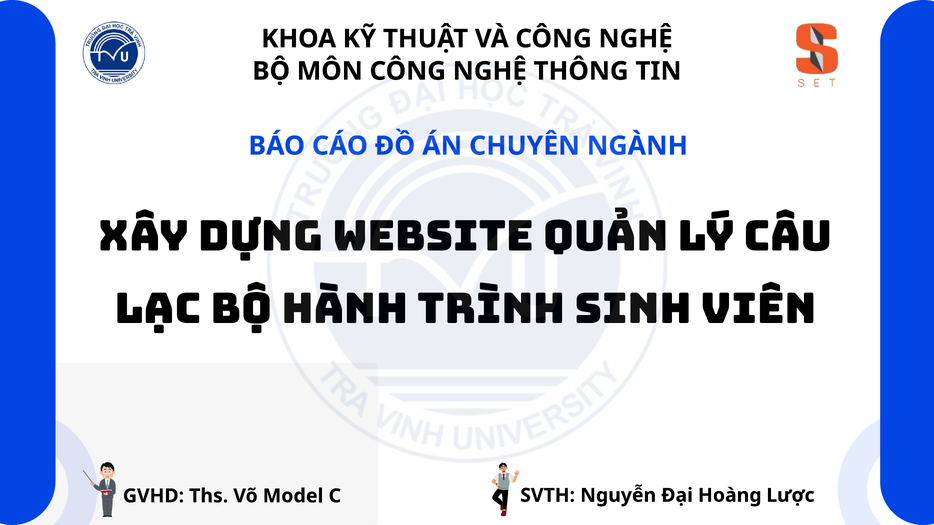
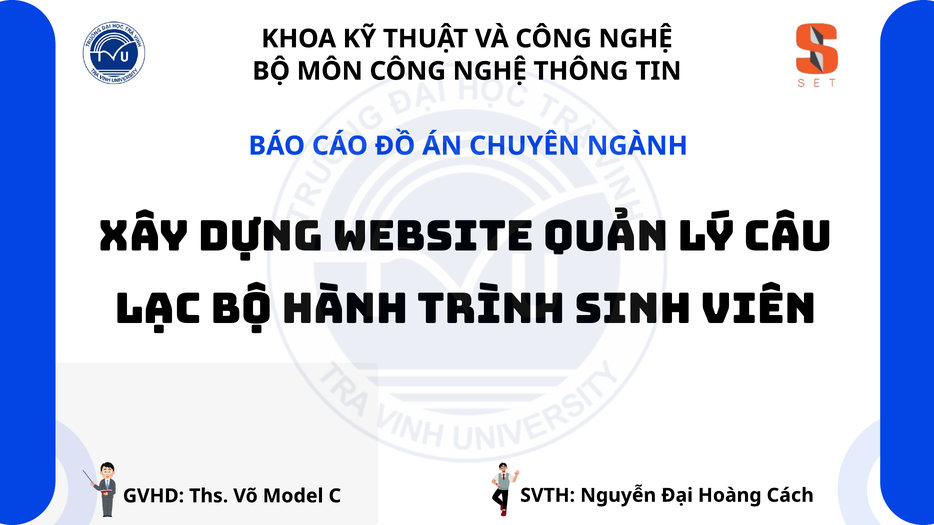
Lược: Lược -> Cách
